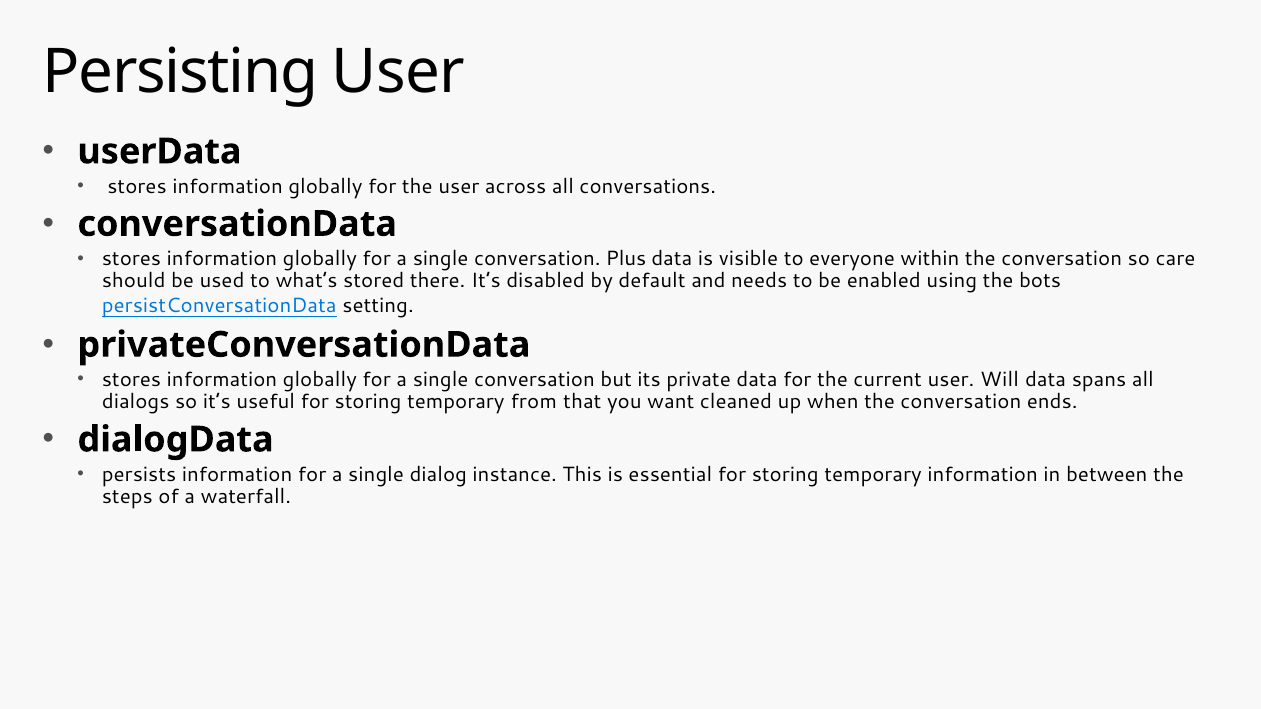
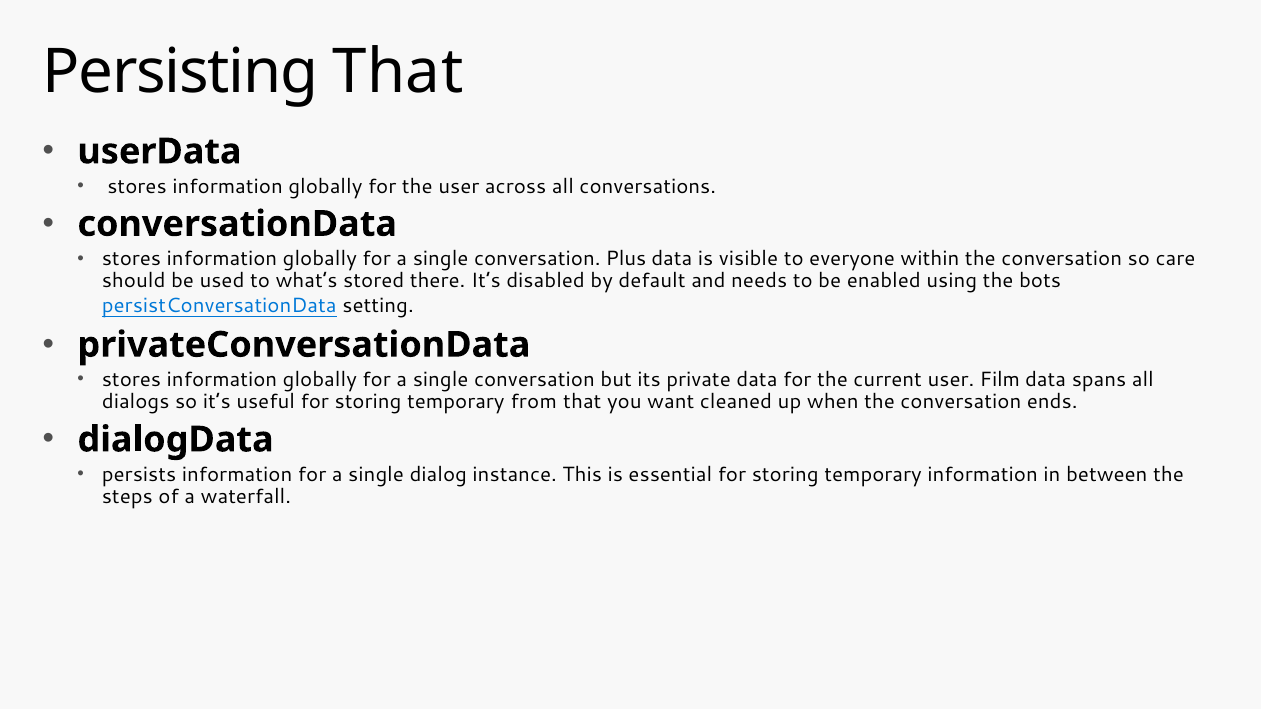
Persisting User: User -> That
Will: Will -> Film
